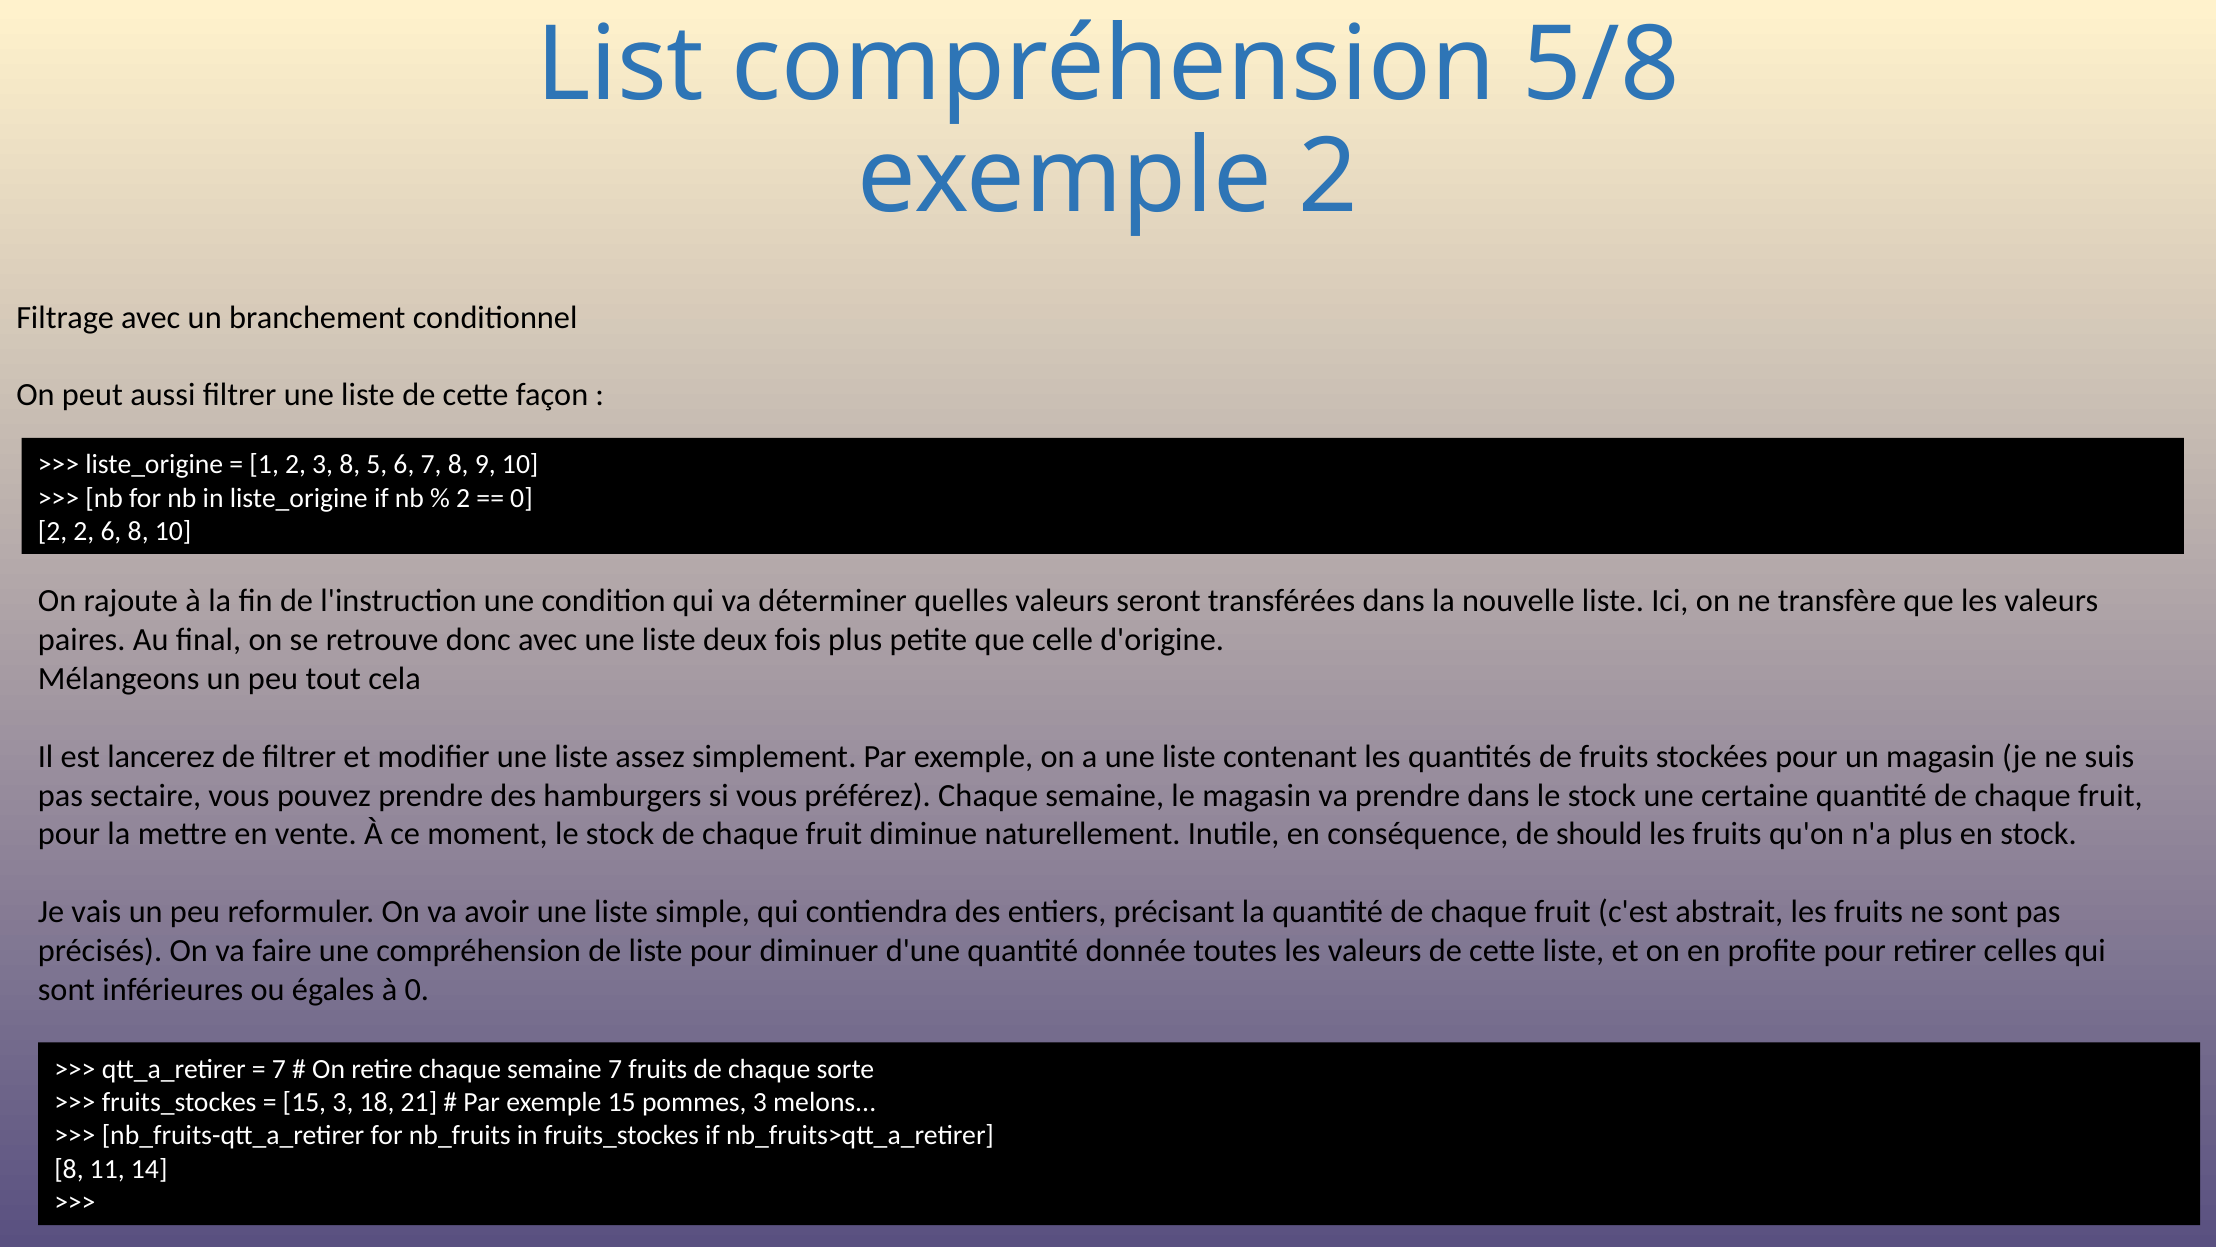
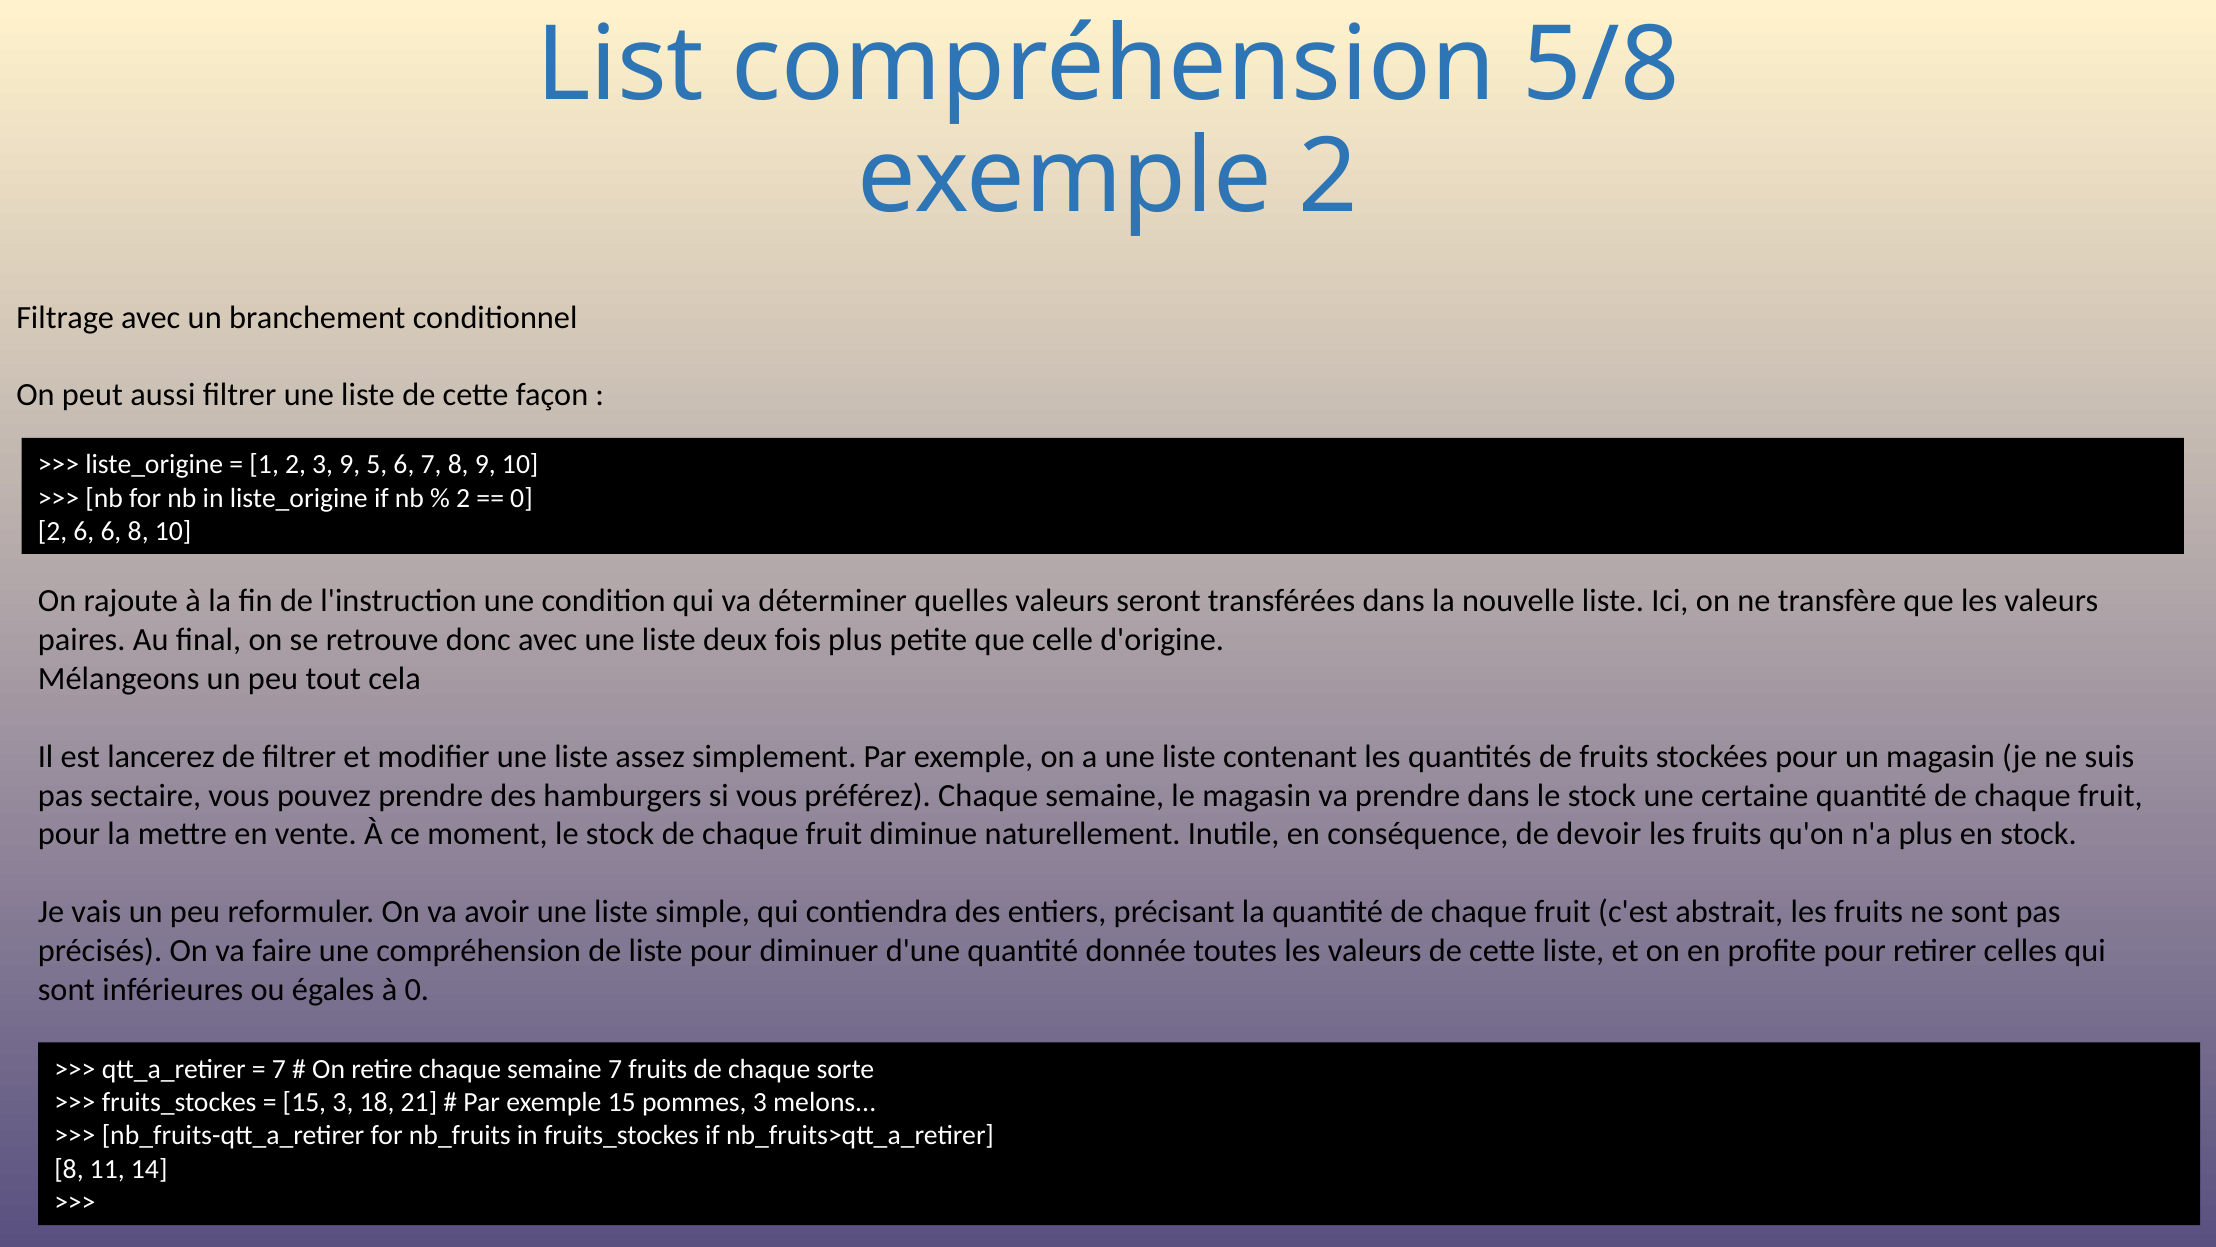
3 8: 8 -> 9
2 2: 2 -> 6
should: should -> devoir
